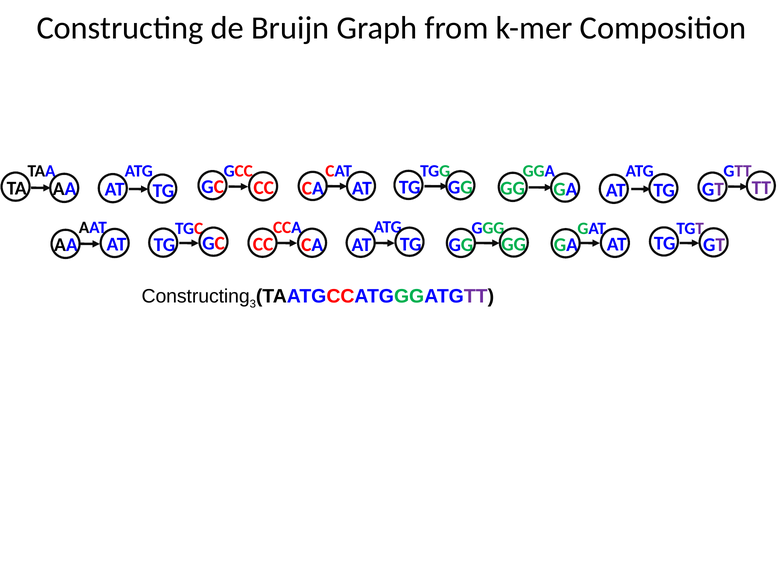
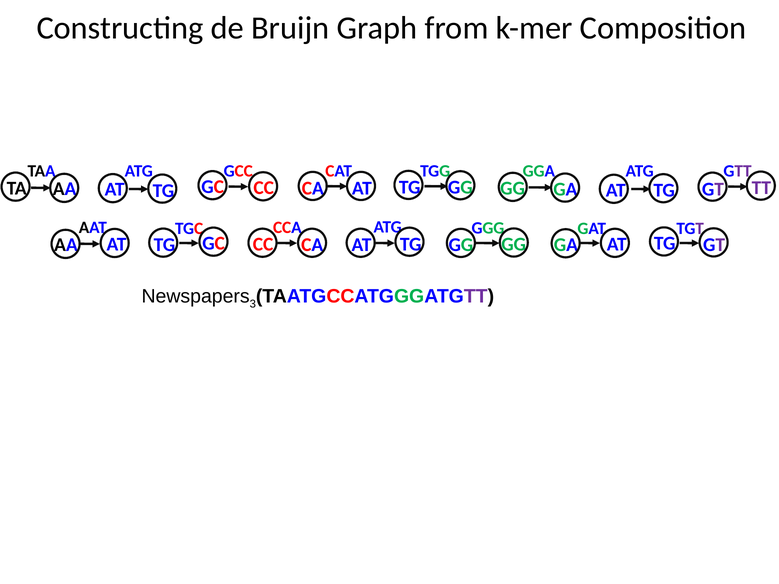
Constructing at (196, 296): Constructing -> Newspapers
